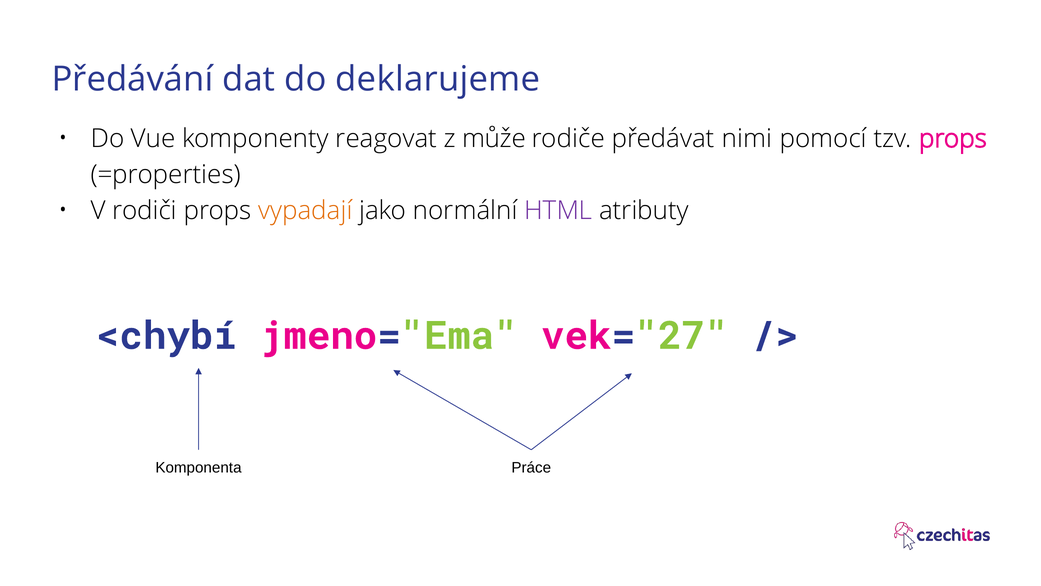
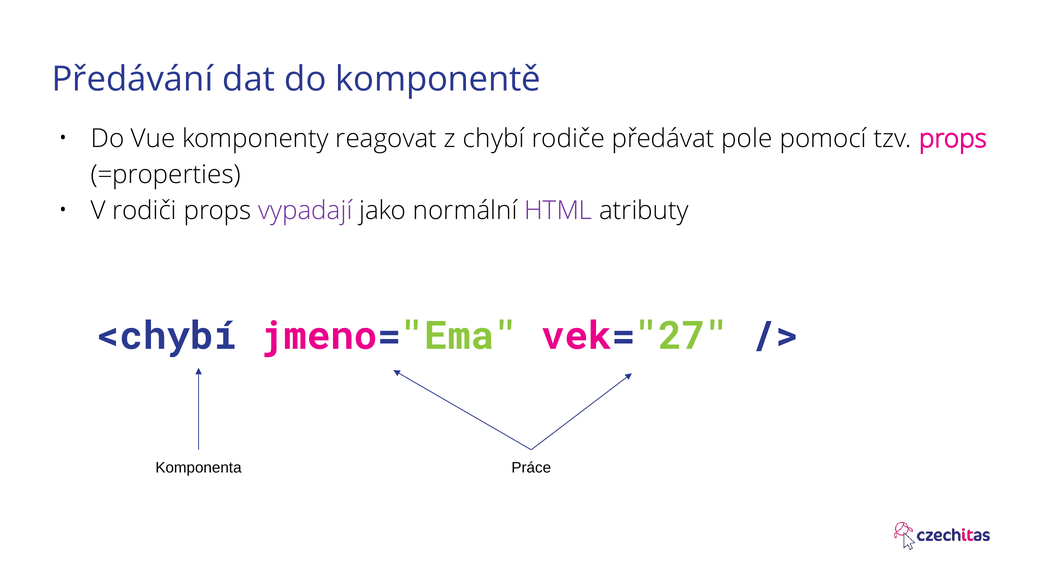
deklarujeme: deklarujeme -> komponentě
může: může -> chybí
nimi: nimi -> pole
vypadají colour: orange -> purple
